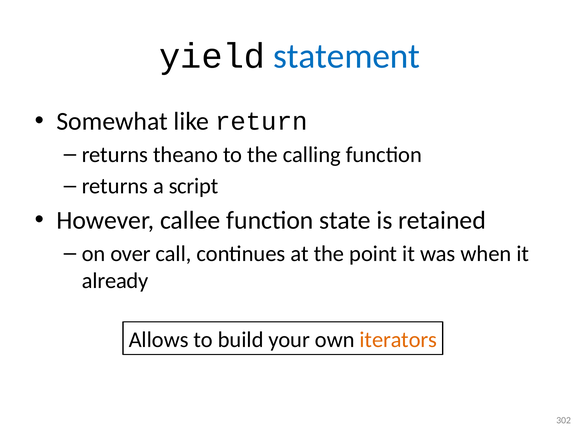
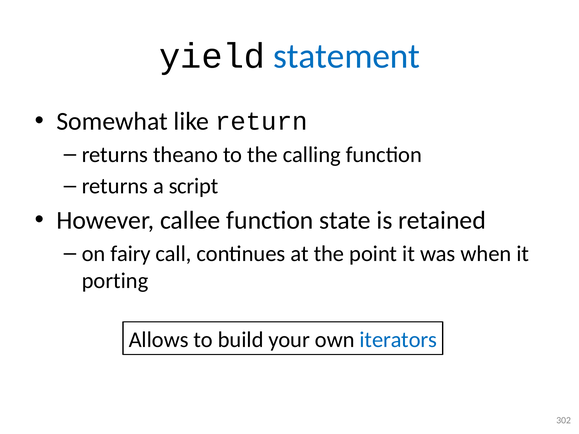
over: over -> fairy
already: already -> porting
iterators colour: orange -> blue
